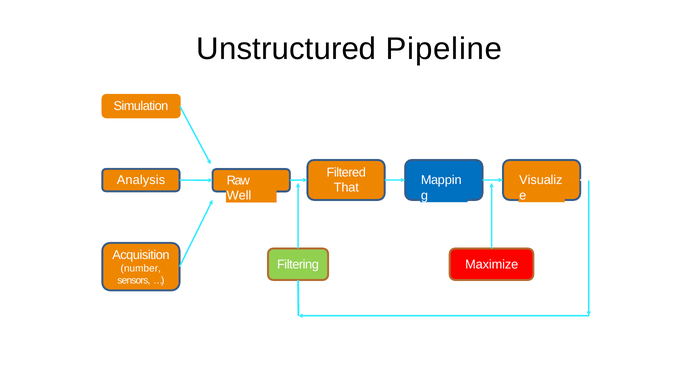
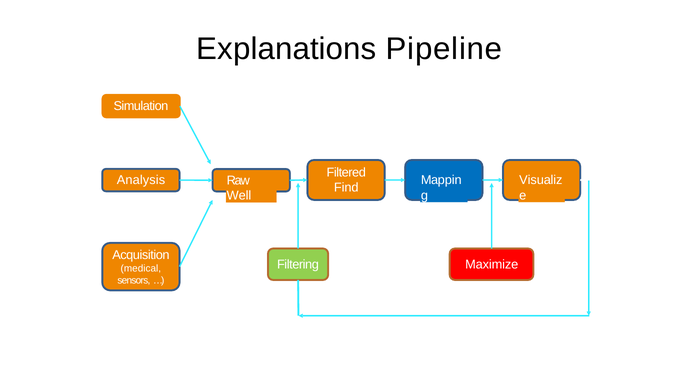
Unstructured: Unstructured -> Explanations
That: That -> Find
number: number -> medical
